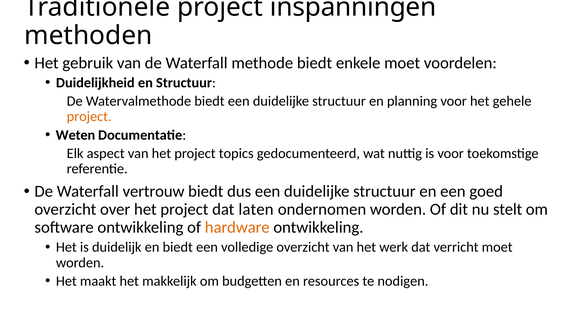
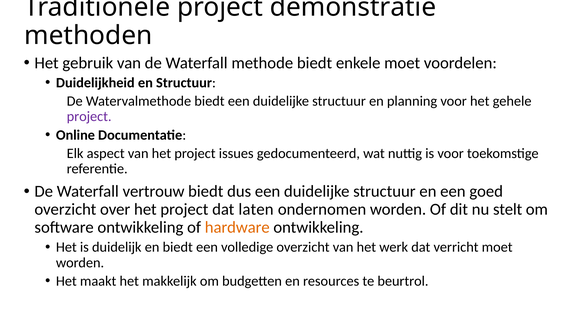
inspanningen: inspanningen -> demonstratie
project at (89, 117) colour: orange -> purple
Weten: Weten -> Online
topics: topics -> issues
nodigen: nodigen -> beurtrol
